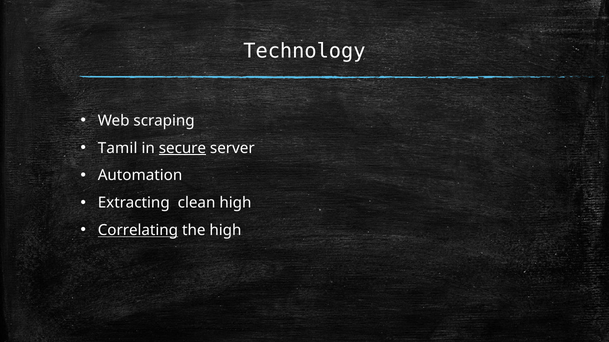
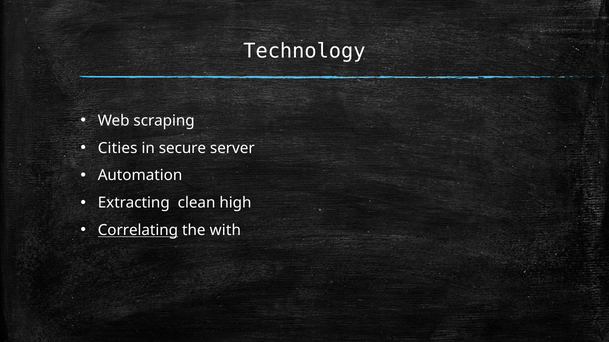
Tamil: Tamil -> Cities
secure underline: present -> none
the high: high -> with
